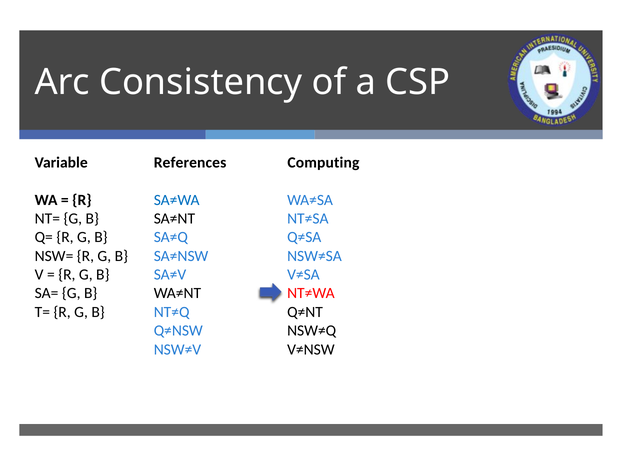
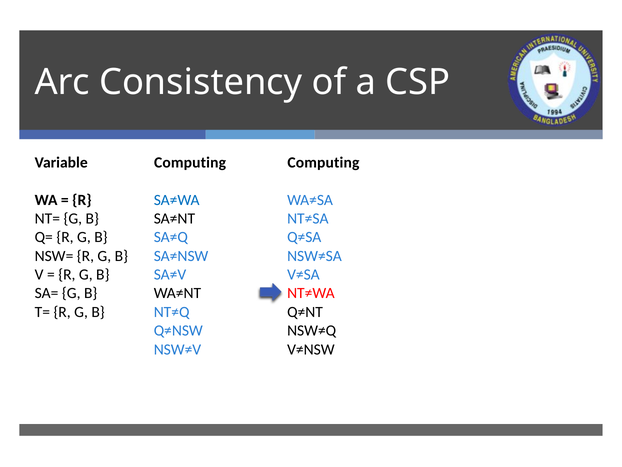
References at (190, 162): References -> Computing
